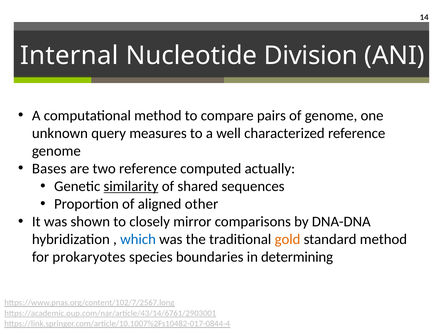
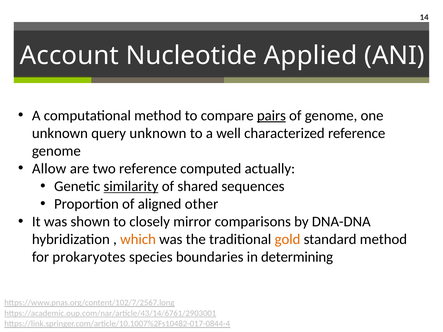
Internal: Internal -> Account
Division: Division -> Applied
pairs underline: none -> present
query measures: measures -> unknown
Bases: Bases -> Allow
which colour: blue -> orange
